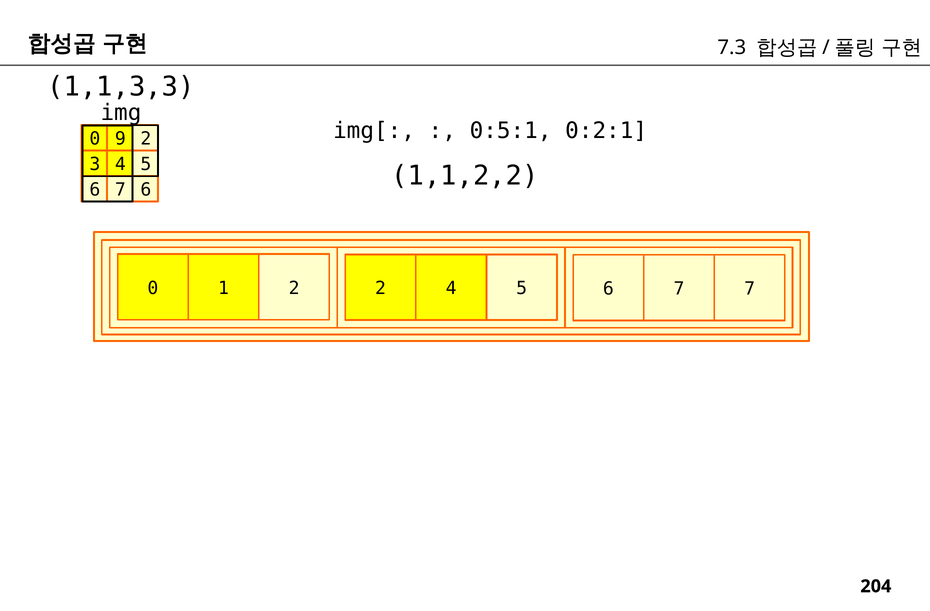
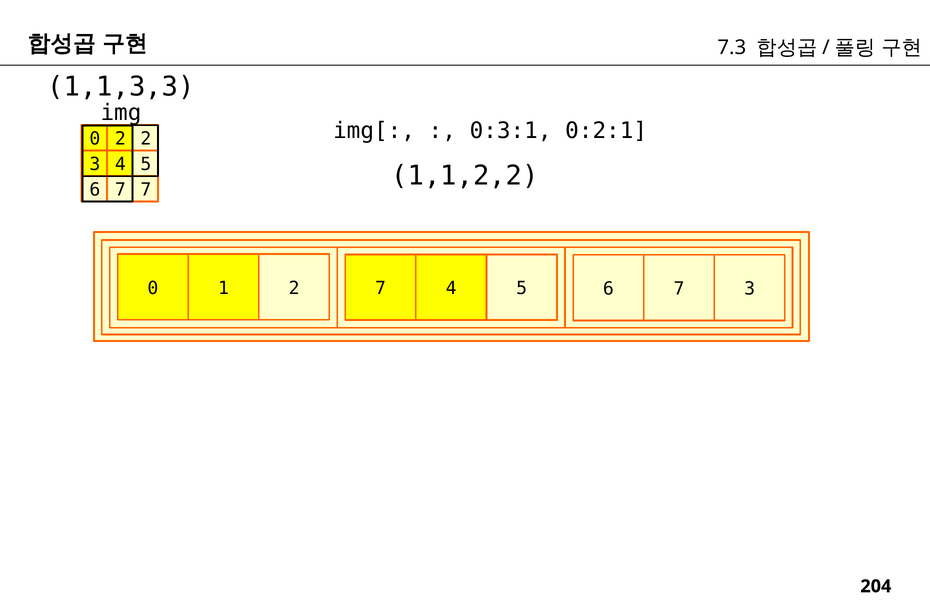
0:5:1: 0:5:1 -> 0:3:1
0 9: 9 -> 2
7 6: 6 -> 7
2 2: 2 -> 7
7 7: 7 -> 3
